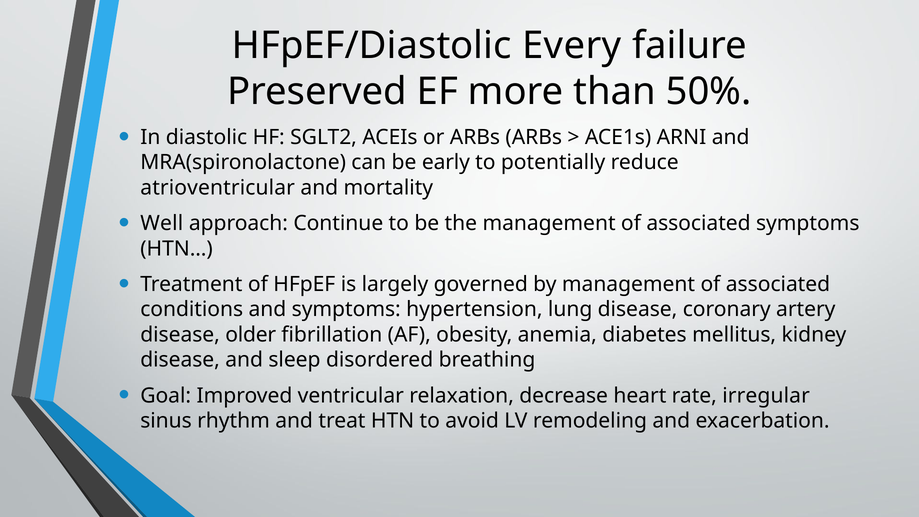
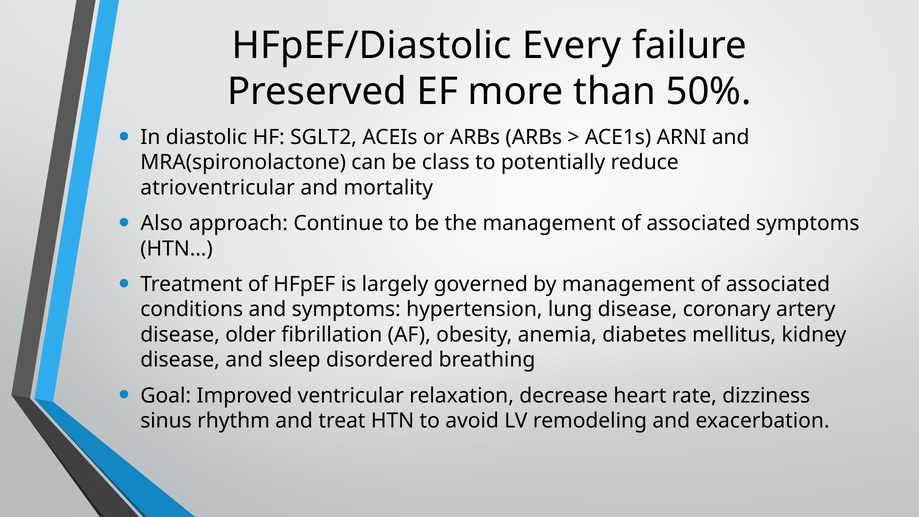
early: early -> class
Well: Well -> Also
irregular: irregular -> dizziness
